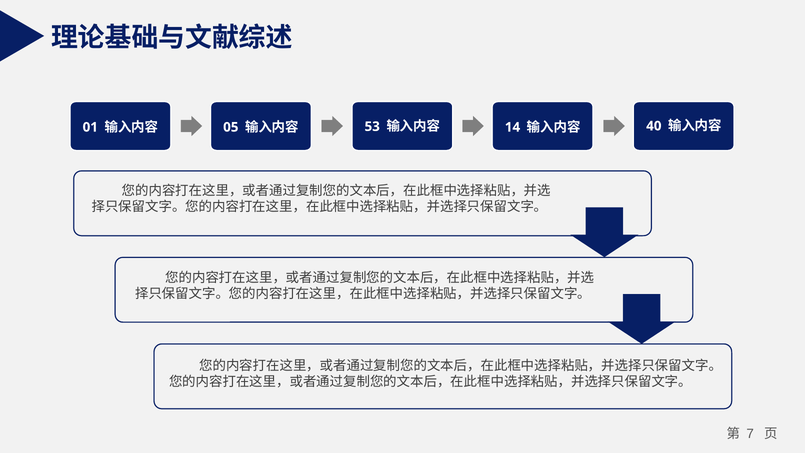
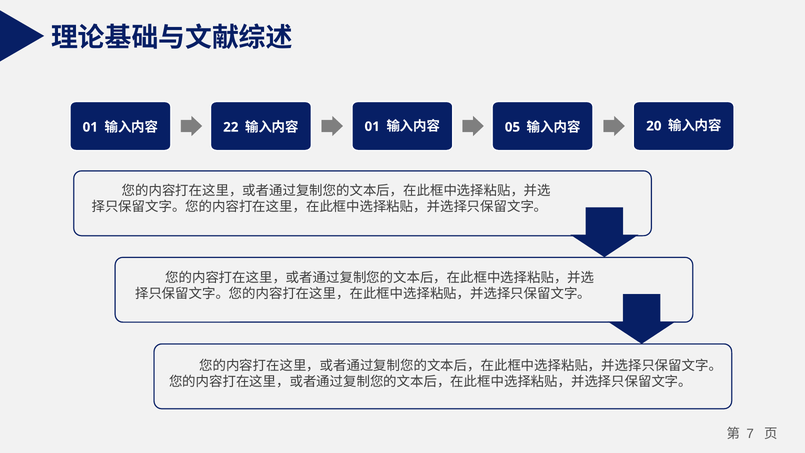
05: 05 -> 22
53 at (372, 126): 53 -> 01
14: 14 -> 05
40: 40 -> 20
